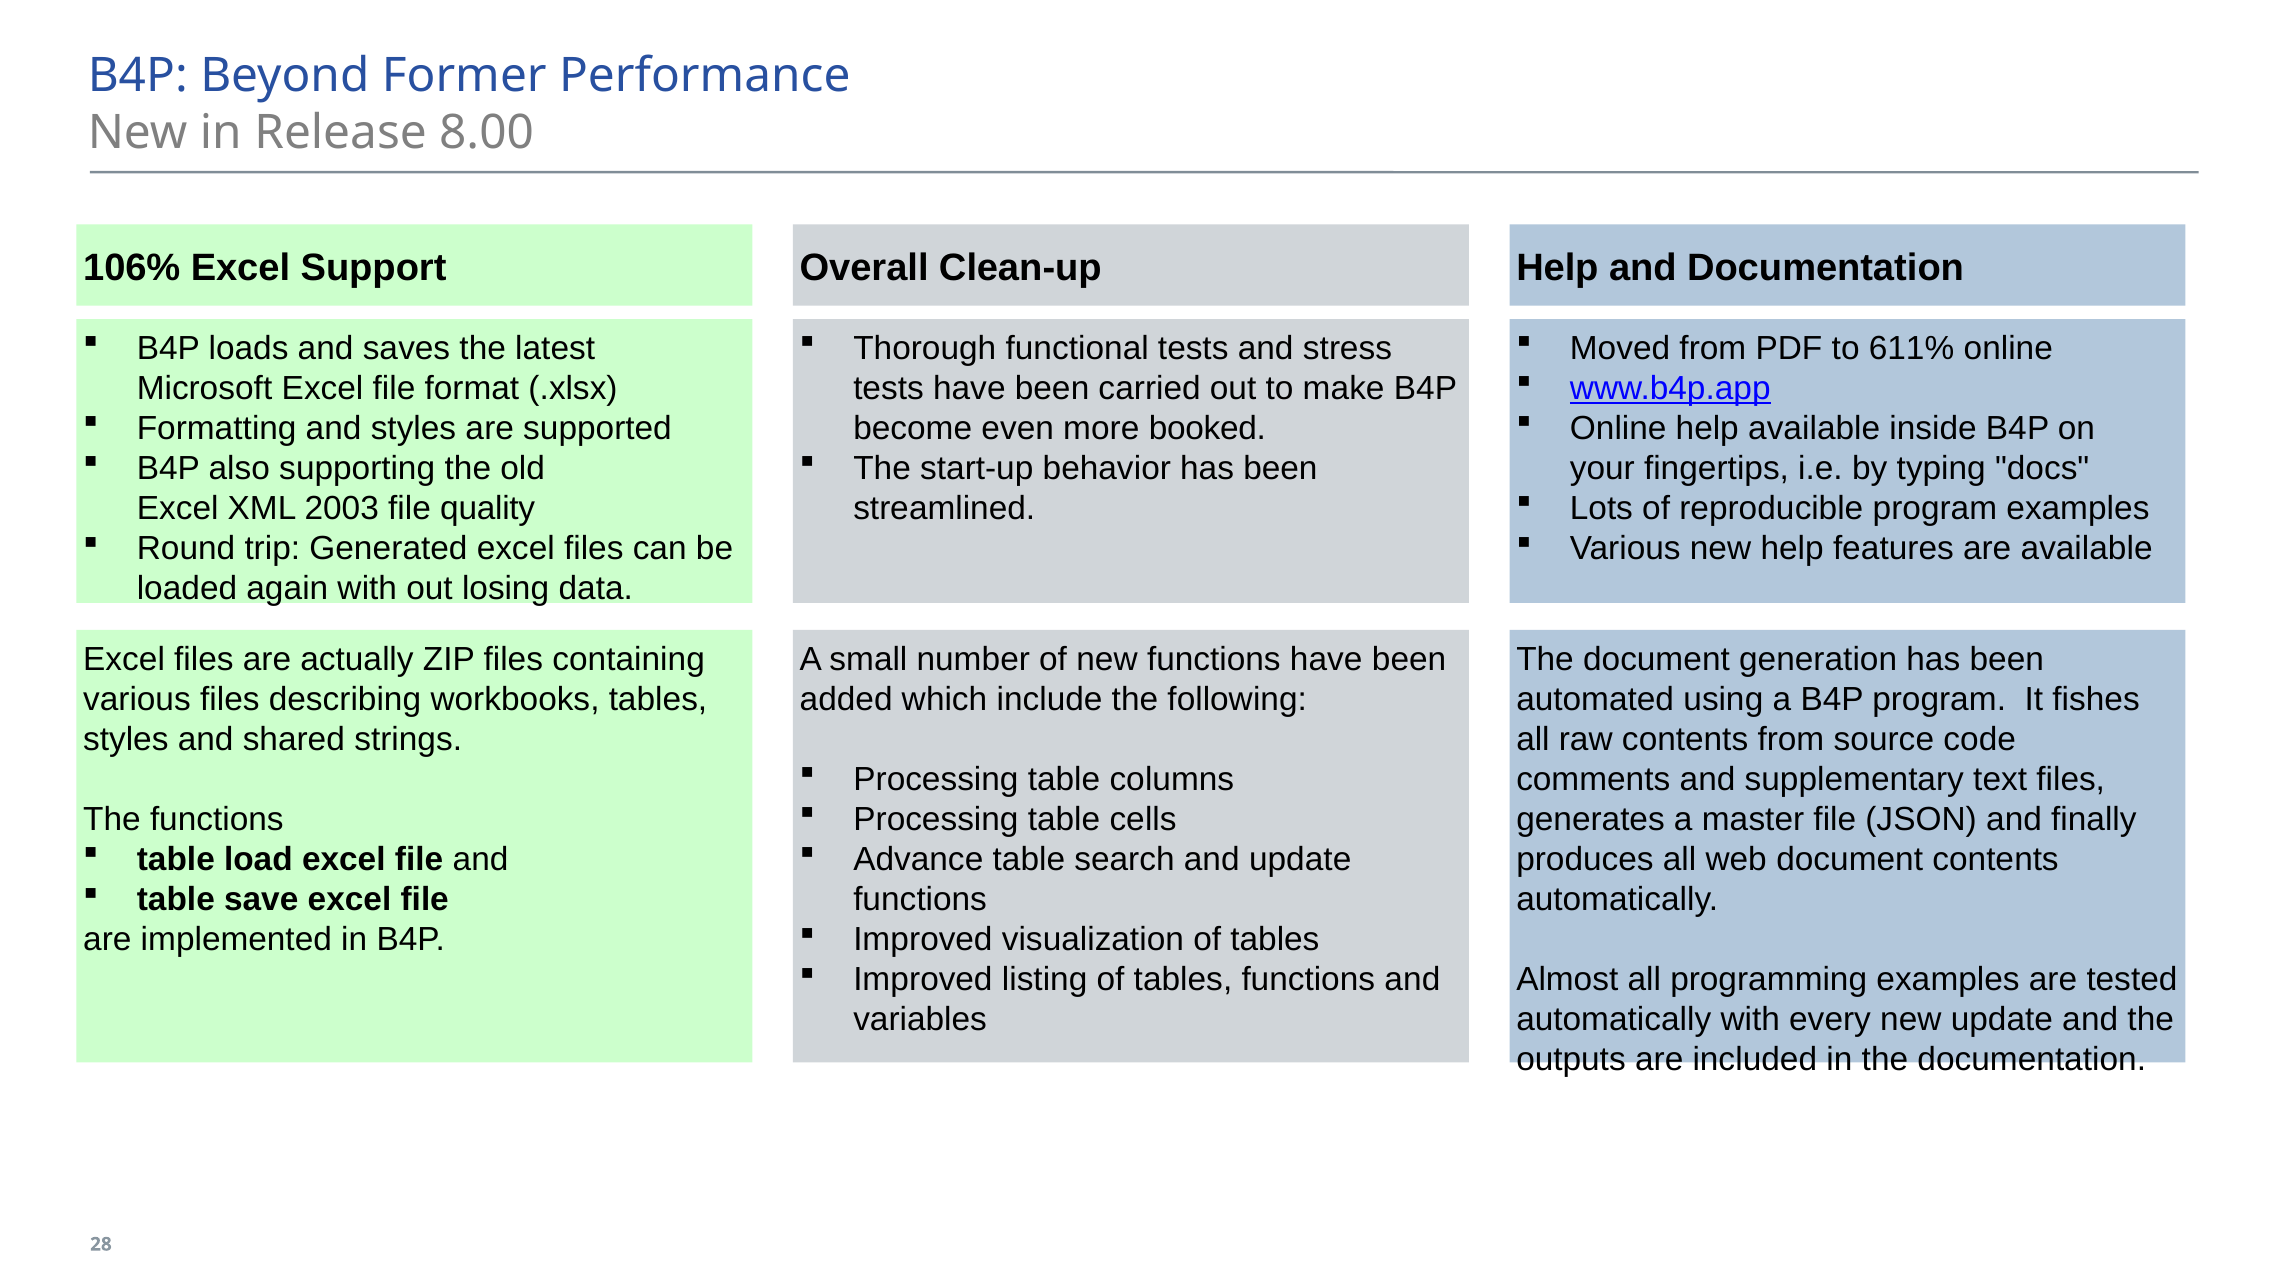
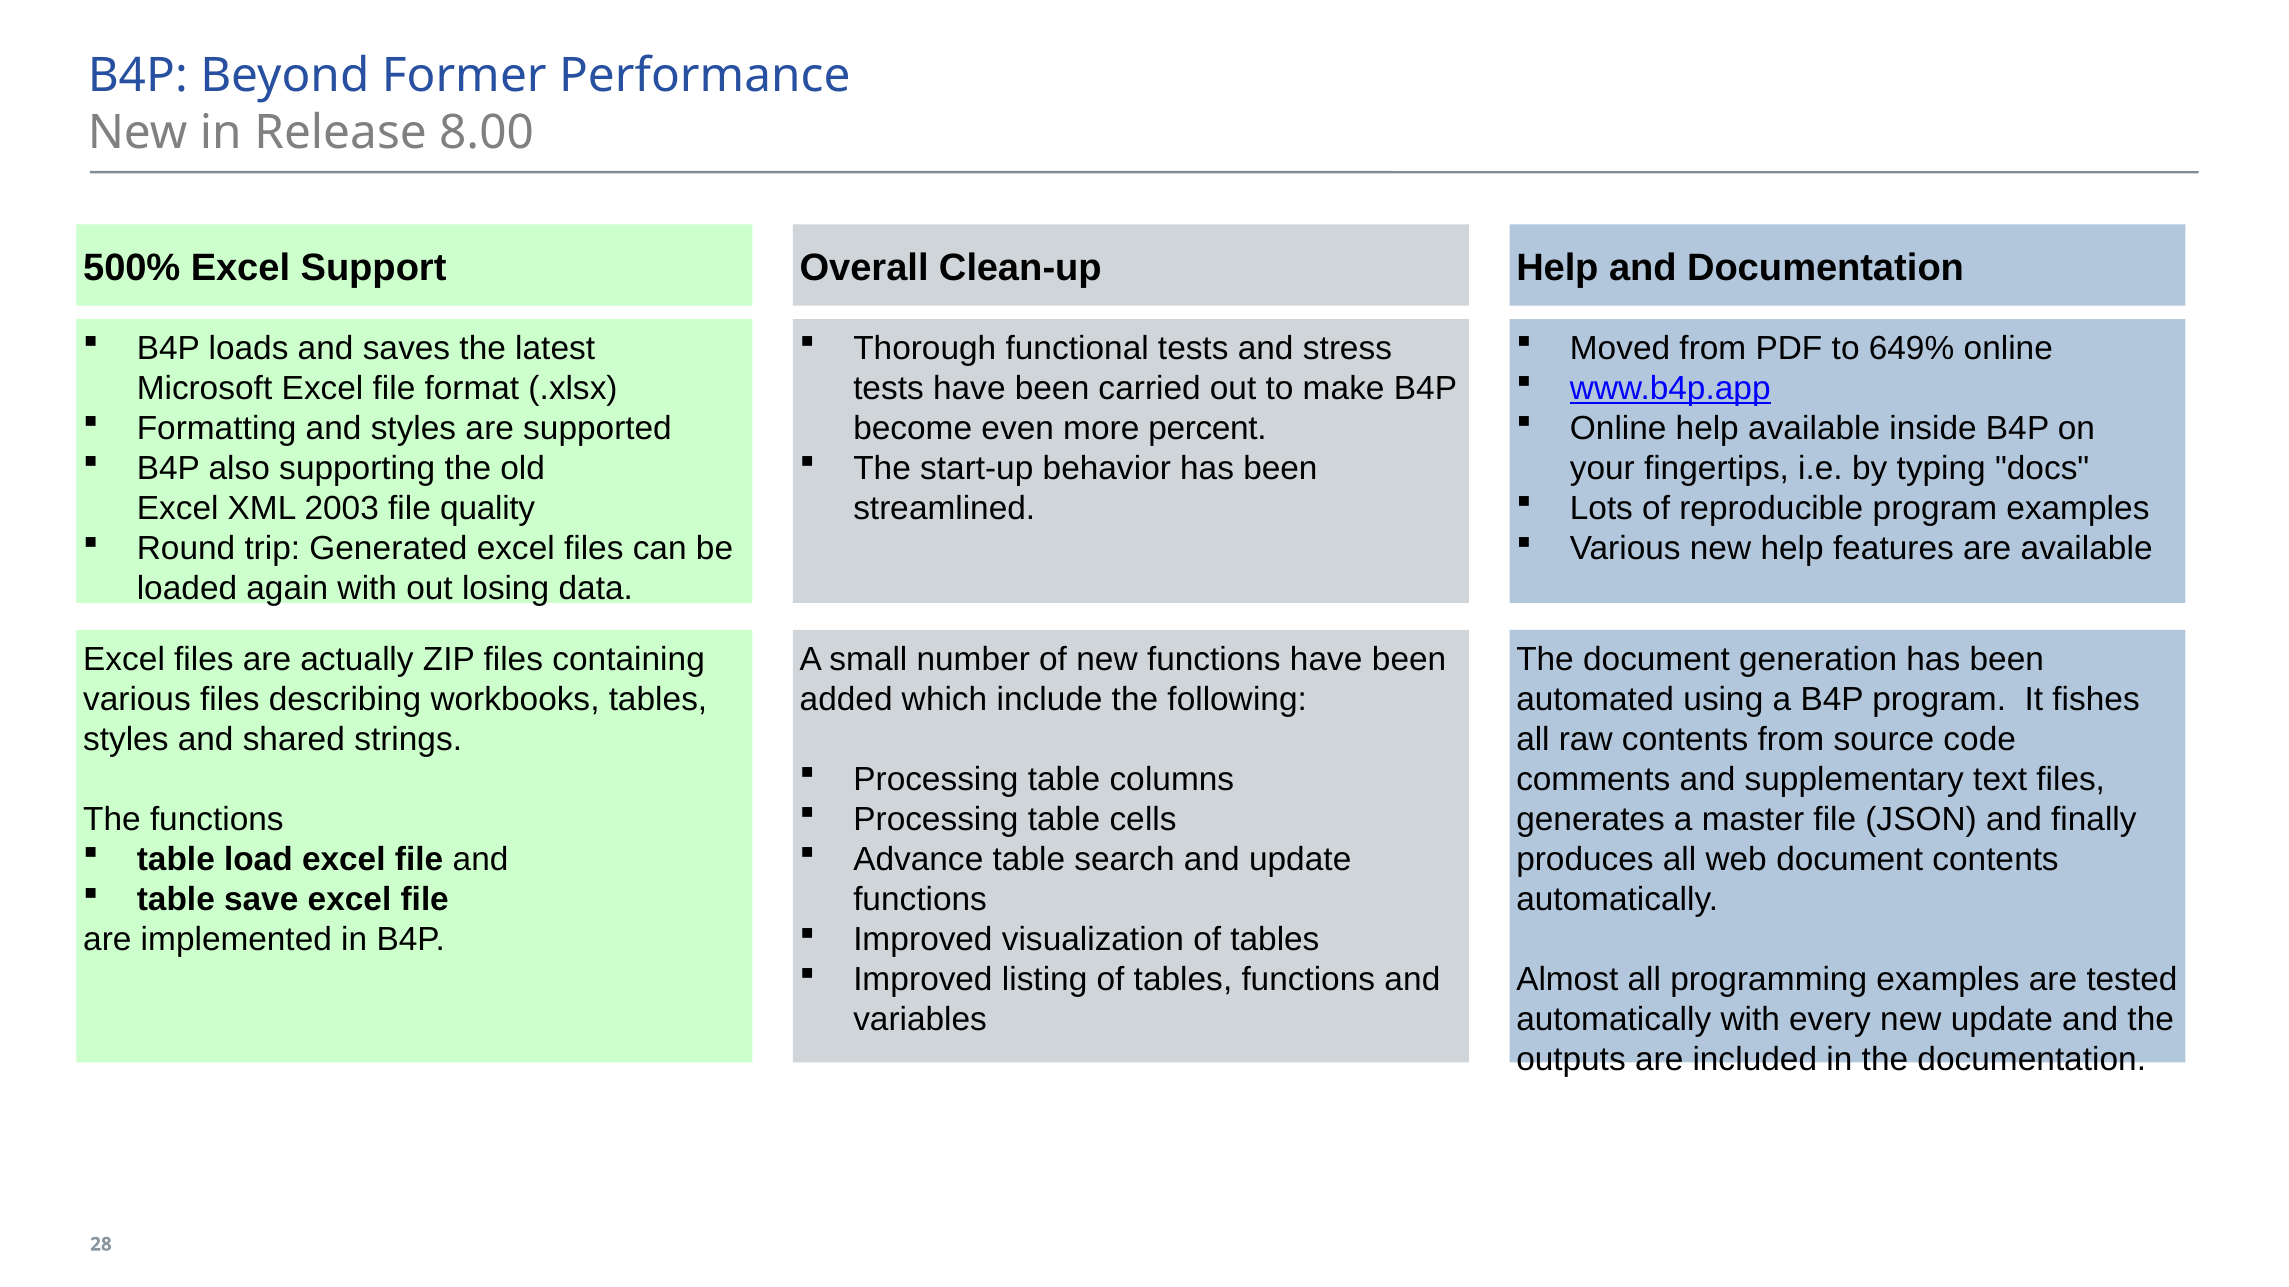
106%: 106% -> 500%
611%: 611% -> 649%
booked: booked -> percent
